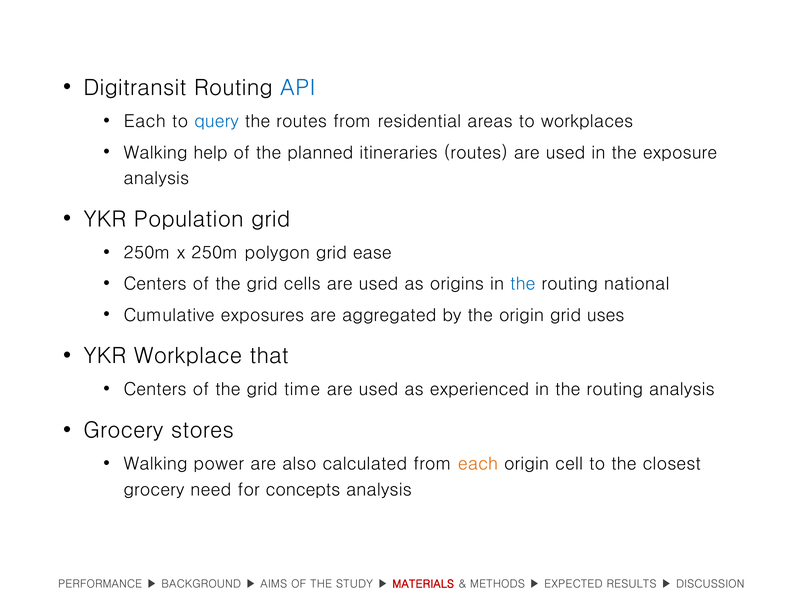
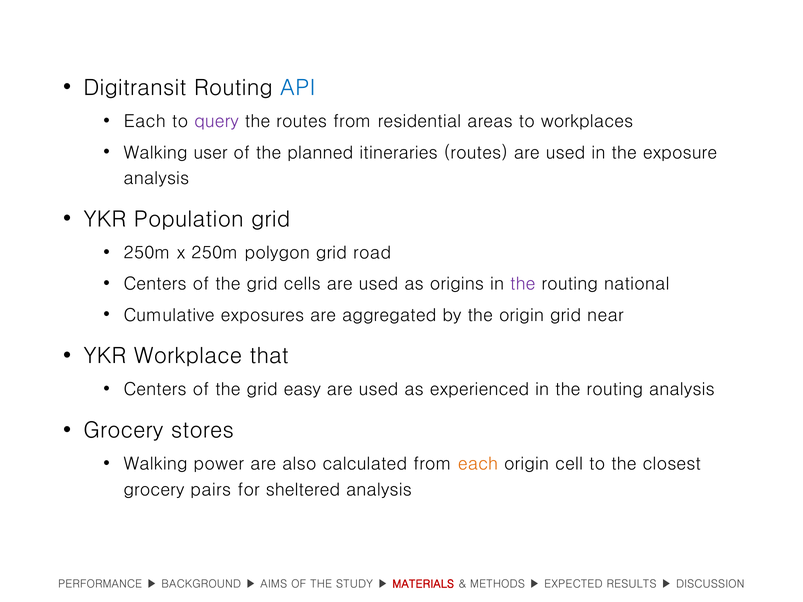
query colour: blue -> purple
help: help -> user
ease: ease -> road
the at (523, 284) colour: blue -> purple
uses: uses -> near
time: time -> easy
need: need -> pairs
concepts: concepts -> sheltered
